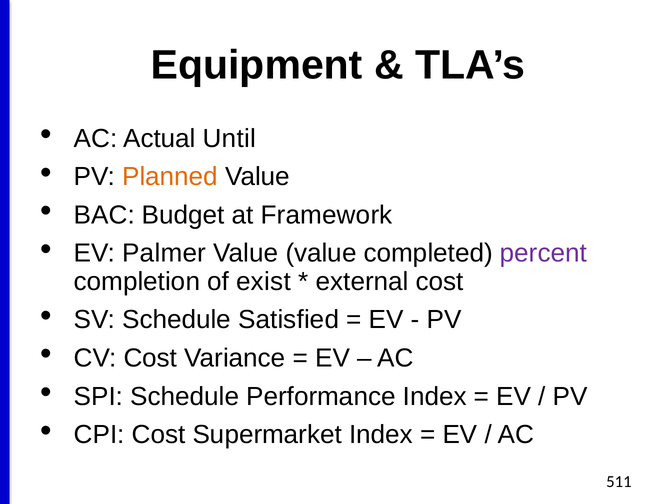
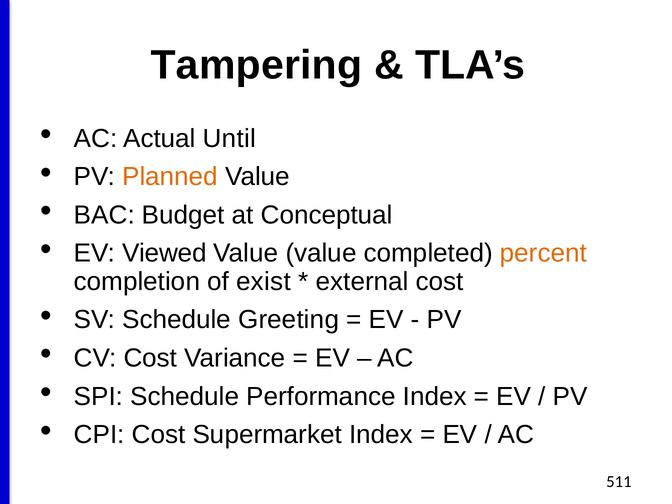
Equipment: Equipment -> Tampering
Framework: Framework -> Conceptual
Palmer: Palmer -> Viewed
percent colour: purple -> orange
Satisfied: Satisfied -> Greeting
